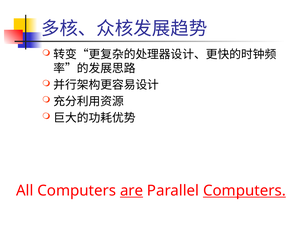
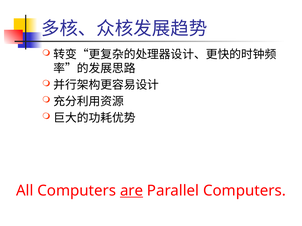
Computers at (244, 191) underline: present -> none
